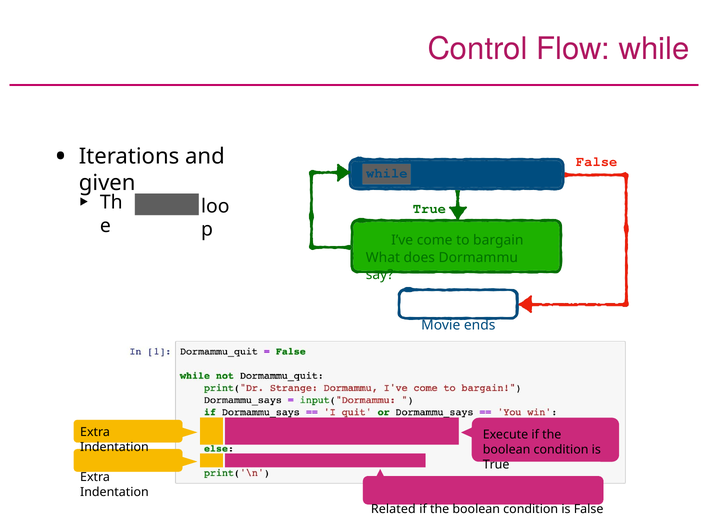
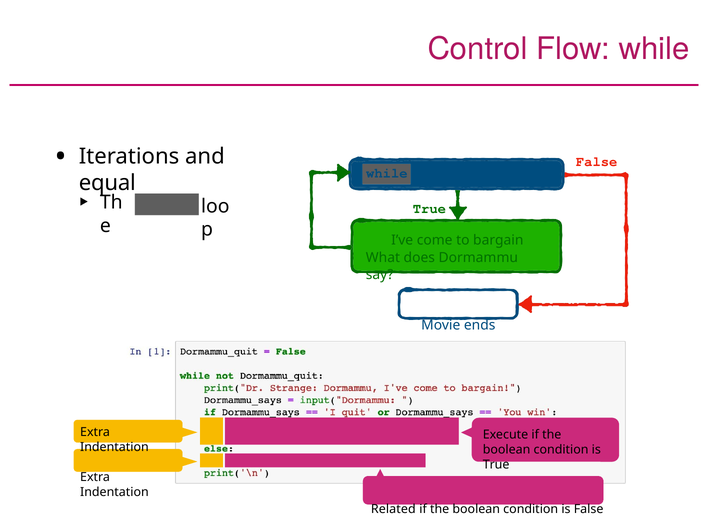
given: given -> equal
